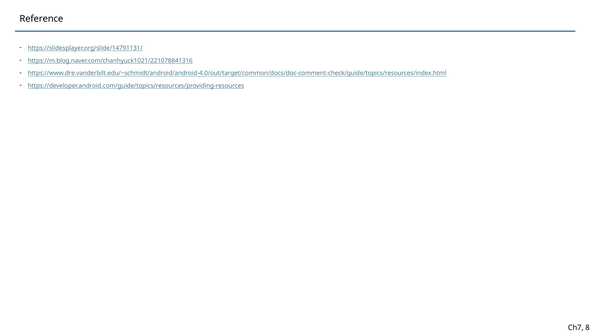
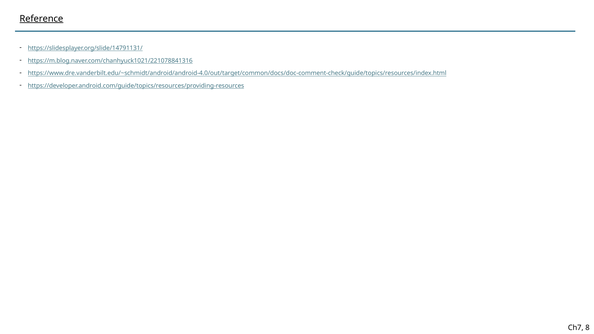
Reference underline: none -> present
